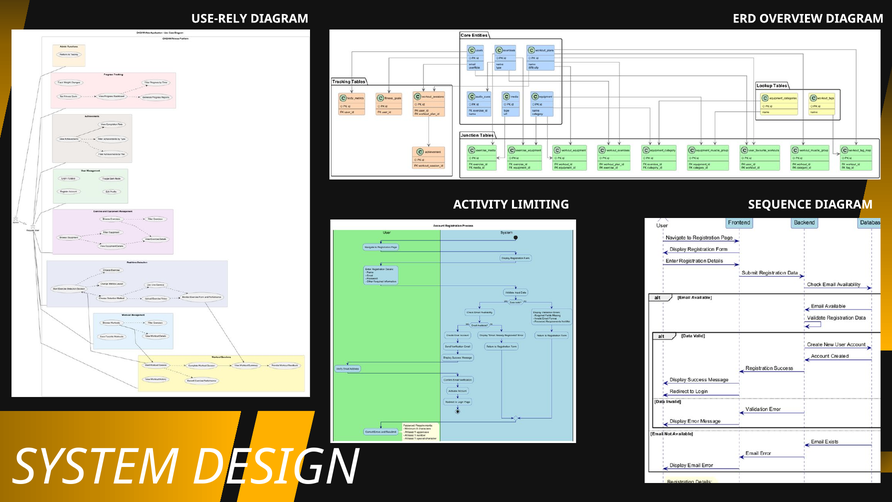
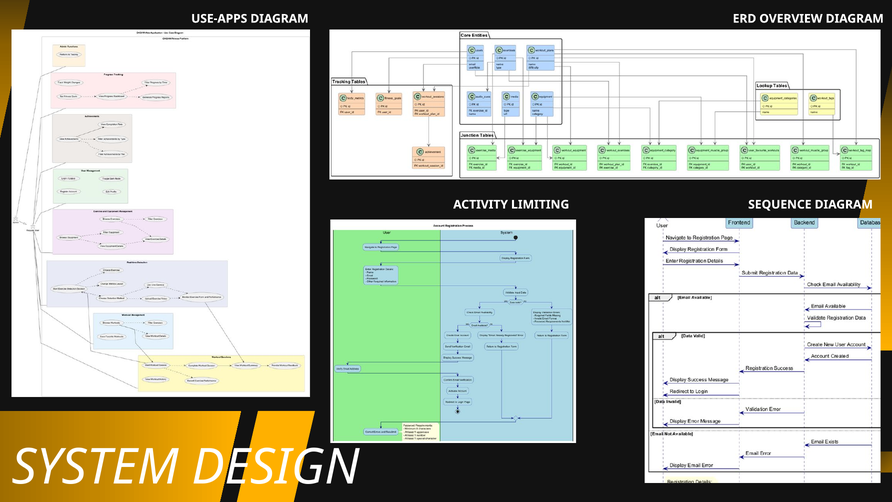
USE-RELY: USE-RELY -> USE-APPS
